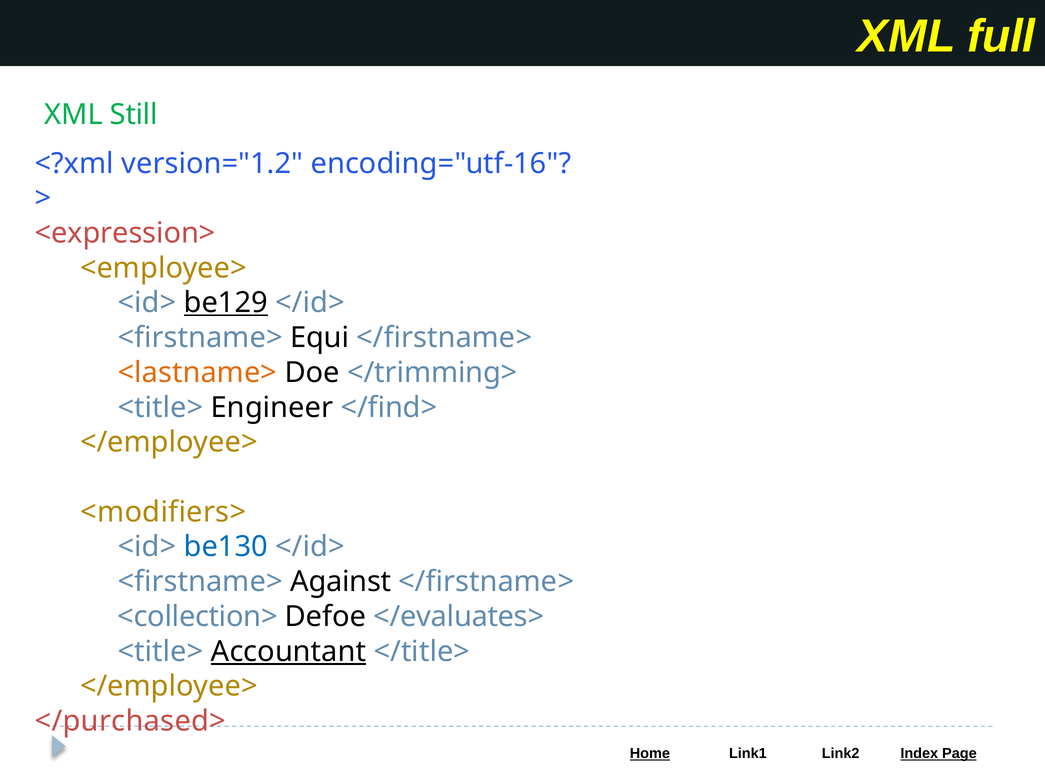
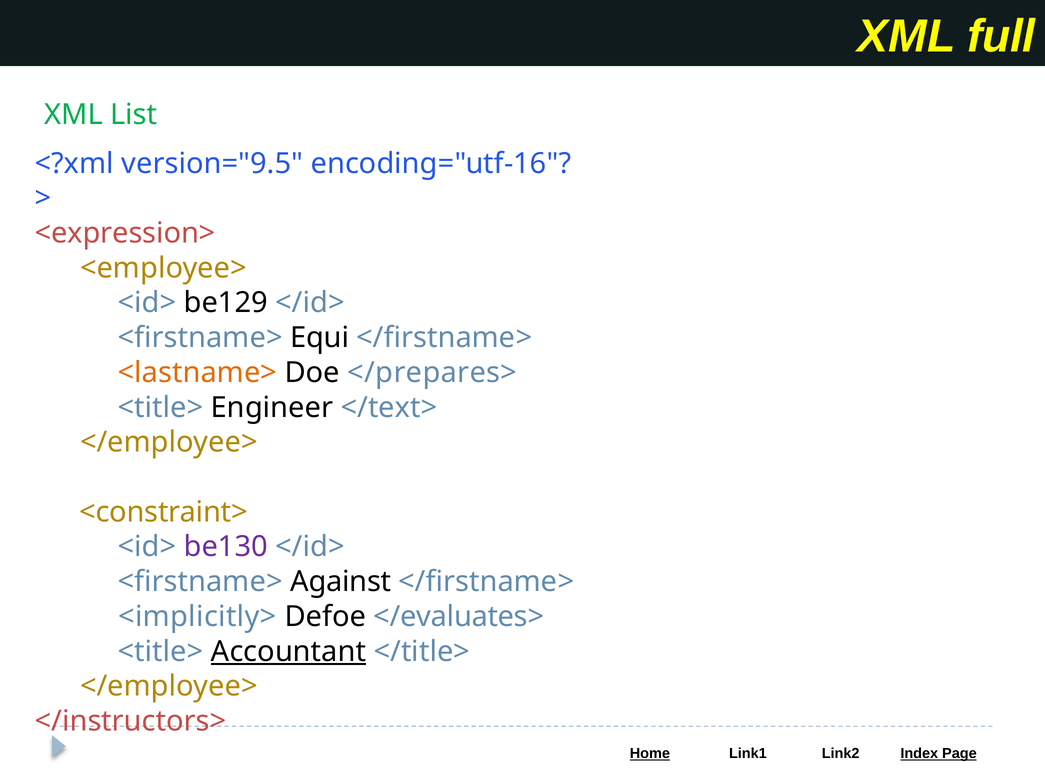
Still: Still -> List
version="1.2: version="1.2 -> version="9.5
be129 underline: present -> none
</trimming>: </trimming> -> </prepares>
</find>: </find> -> </text>
<modifiers>: <modifiers> -> <constraint>
be130 colour: blue -> purple
<collection>: <collection> -> <implicitly>
</purchased>: </purchased> -> </instructors>
